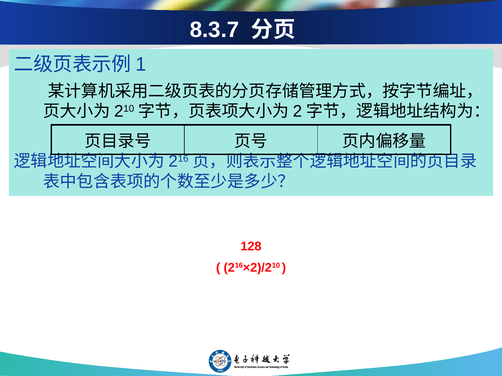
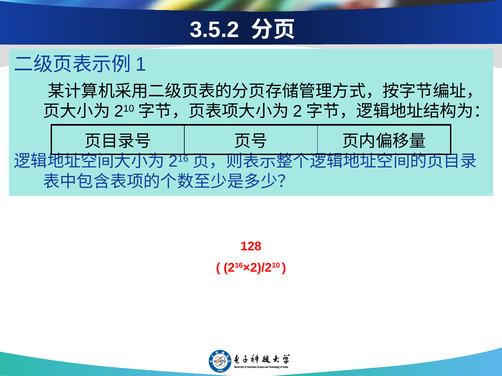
8.3.7: 8.3.7 -> 3.5.2
